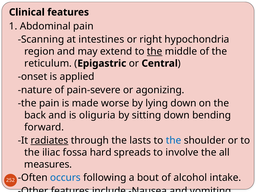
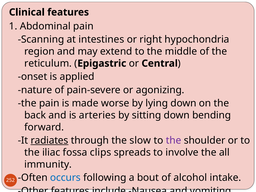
the at (155, 51) underline: present -> none
oliguria: oliguria -> arteries
lasts: lasts -> slow
the at (174, 140) colour: blue -> purple
hard: hard -> clips
measures: measures -> immunity
